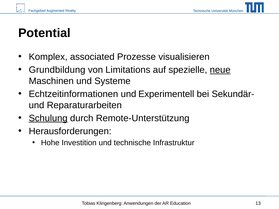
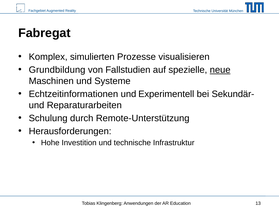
Potential: Potential -> Fabregat
associated: associated -> simulierten
Limitations: Limitations -> Fallstudien
Schulung underline: present -> none
